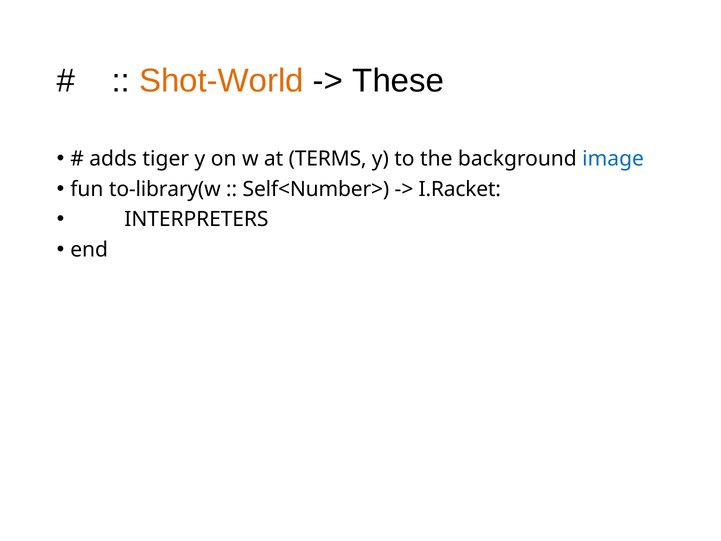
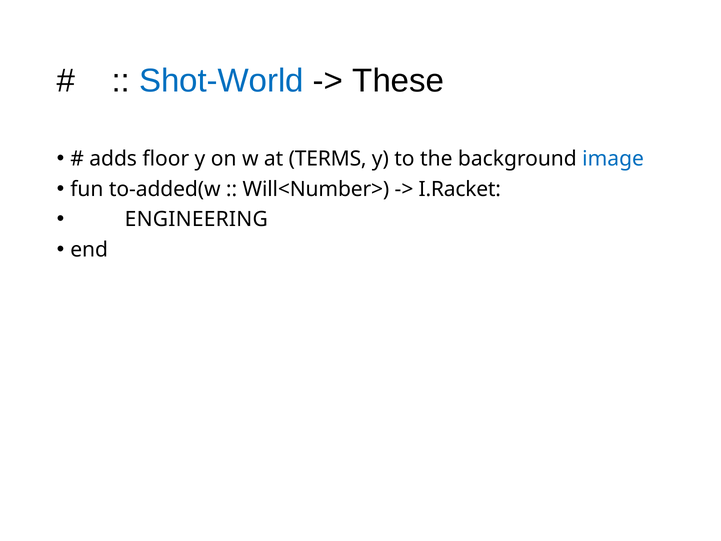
Shot-World colour: orange -> blue
tiger: tiger -> floor
to-library(w: to-library(w -> to-added(w
Self<Number>: Self<Number> -> Will<Number>
INTERPRETERS: INTERPRETERS -> ENGINEERING
